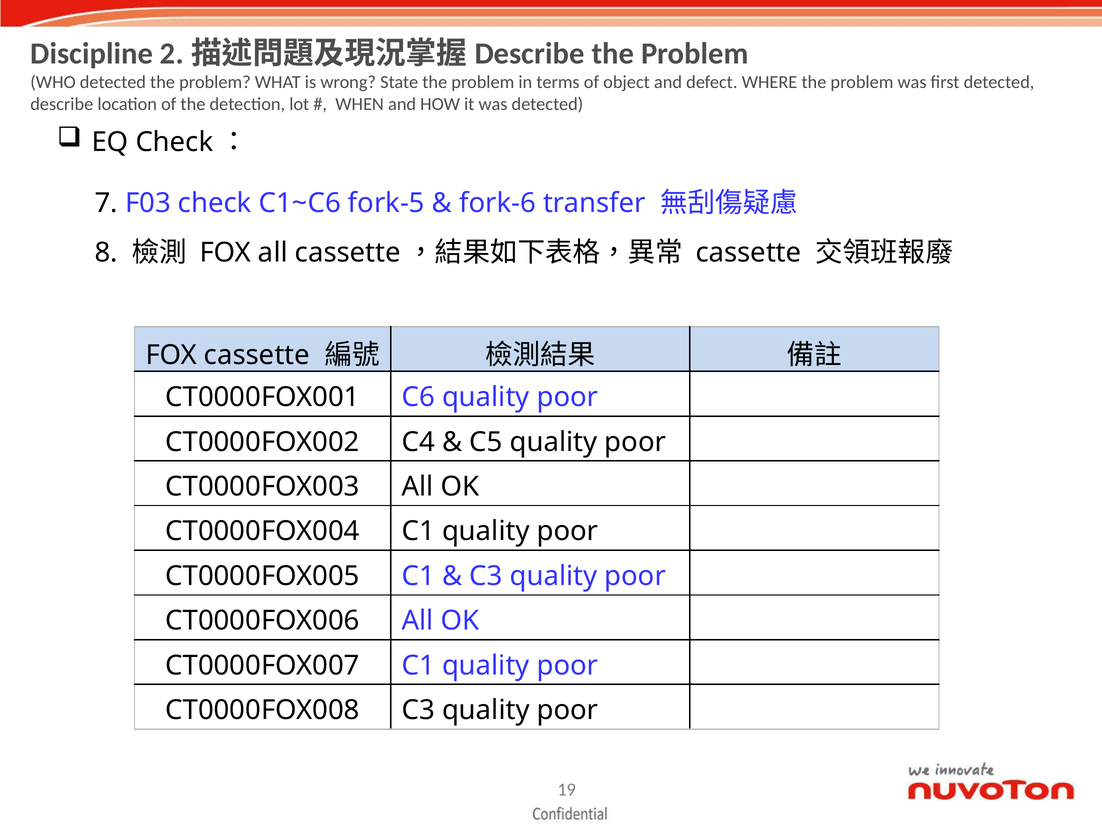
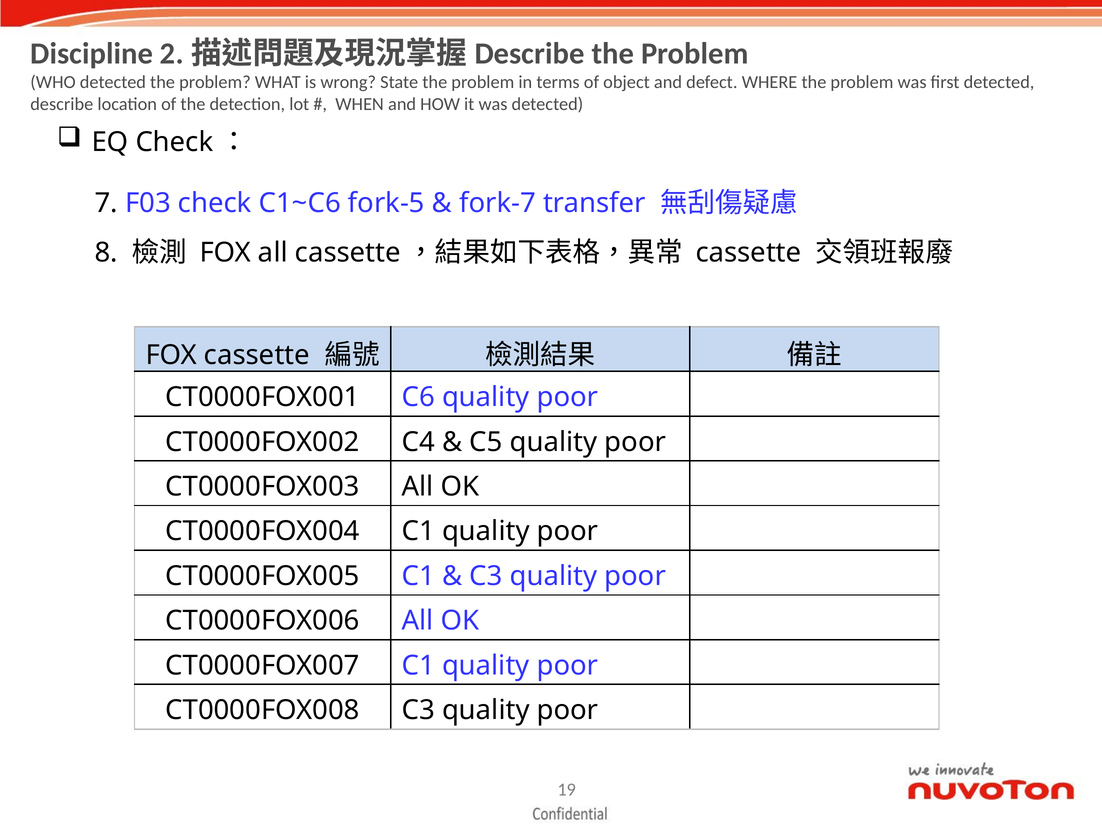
fork-6: fork-6 -> fork-7
